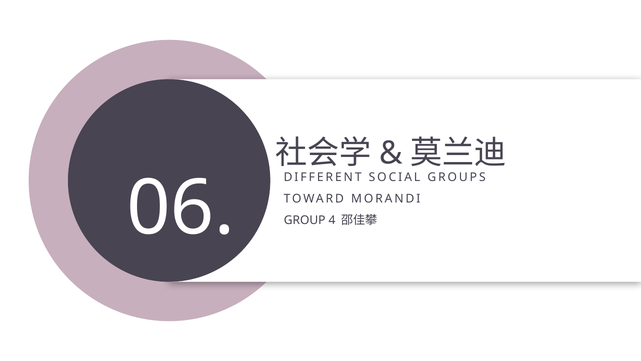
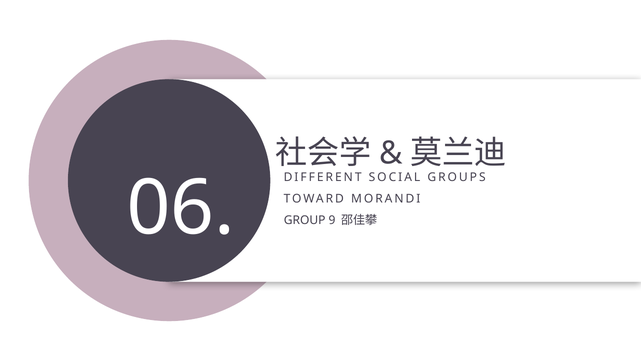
4: 4 -> 9
